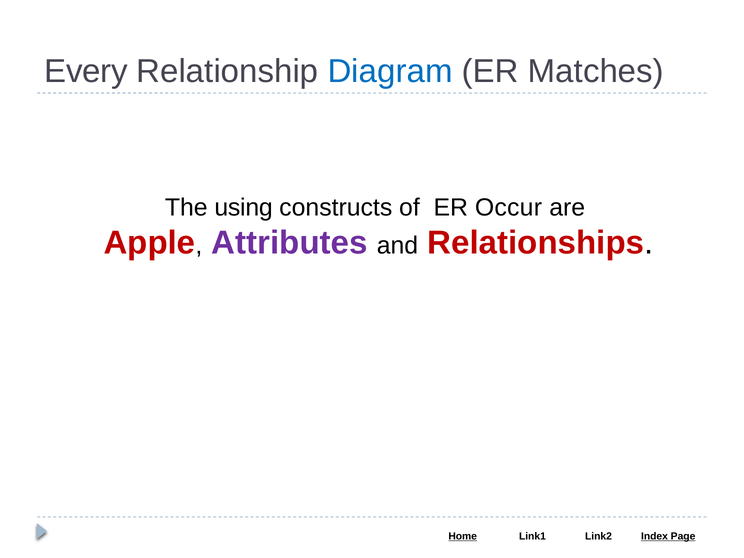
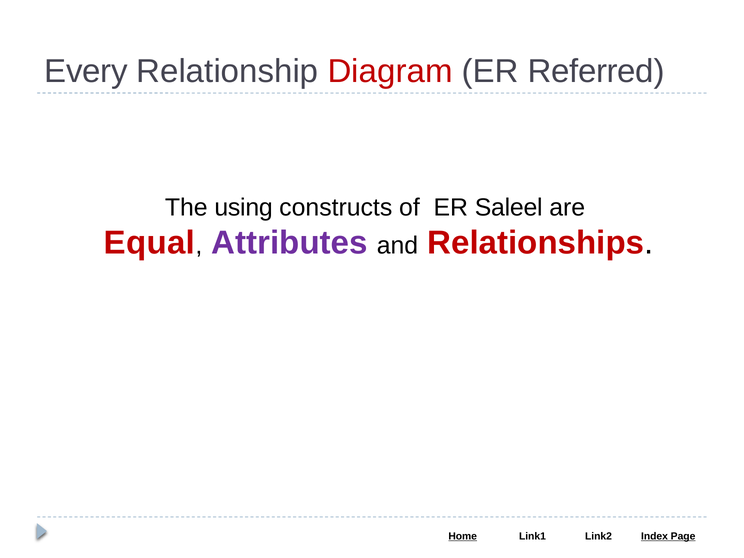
Diagram colour: blue -> red
Matches: Matches -> Referred
Occur: Occur -> Saleel
Apple: Apple -> Equal
